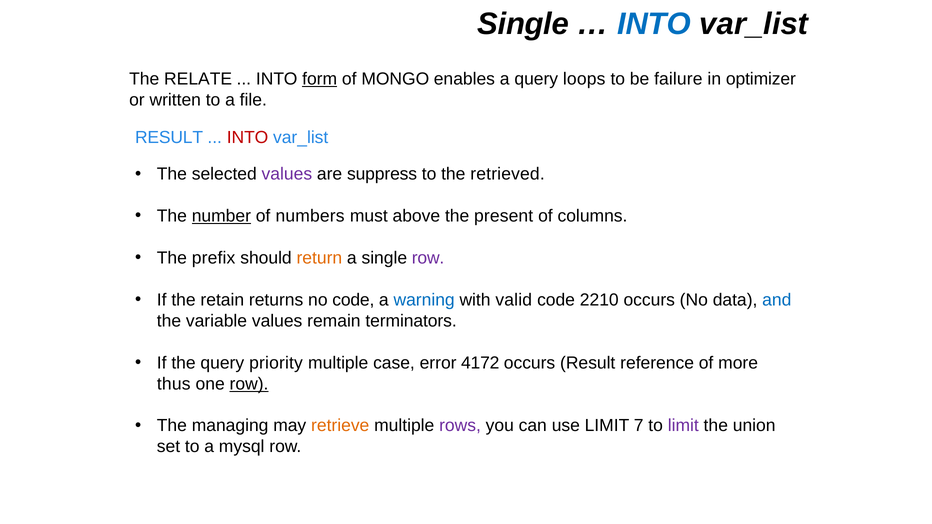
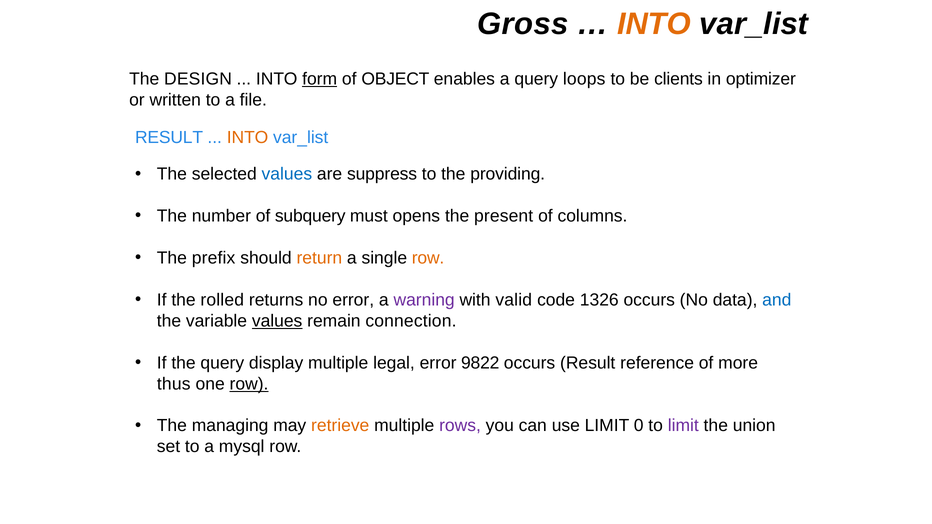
Single at (523, 24): Single -> Gross
INTO at (654, 24) colour: blue -> orange
RELATE: RELATE -> DESIGN
MONGO: MONGO -> OBJECT
failure: failure -> clients
INTO at (248, 137) colour: red -> orange
values at (287, 174) colour: purple -> blue
retrieved: retrieved -> providing
number underline: present -> none
numbers: numbers -> subquery
above: above -> opens
row at (428, 258) colour: purple -> orange
retain: retain -> rolled
no code: code -> error
warning colour: blue -> purple
2210: 2210 -> 1326
values at (277, 321) underline: none -> present
terminators: terminators -> connection
priority: priority -> display
case: case -> legal
4172: 4172 -> 9822
7: 7 -> 0
